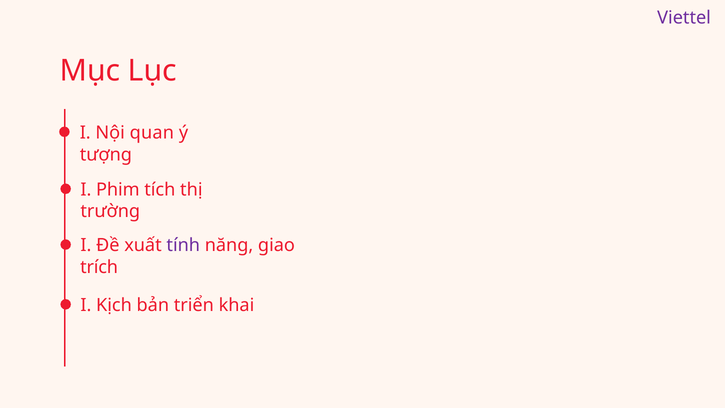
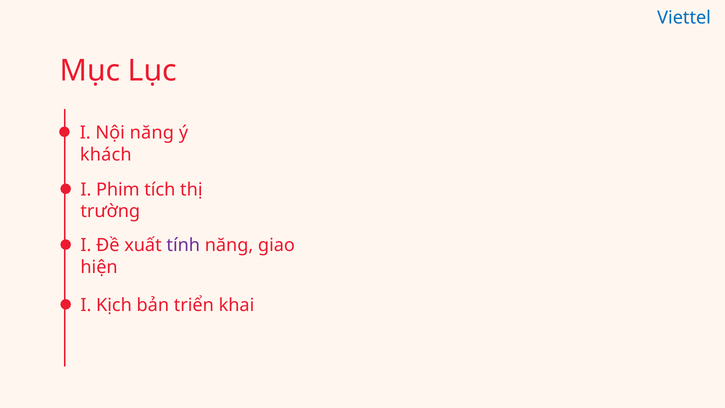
Viettel colour: purple -> blue
Nội quan: quan -> năng
tượng: tượng -> khách
trích: trích -> hiện
